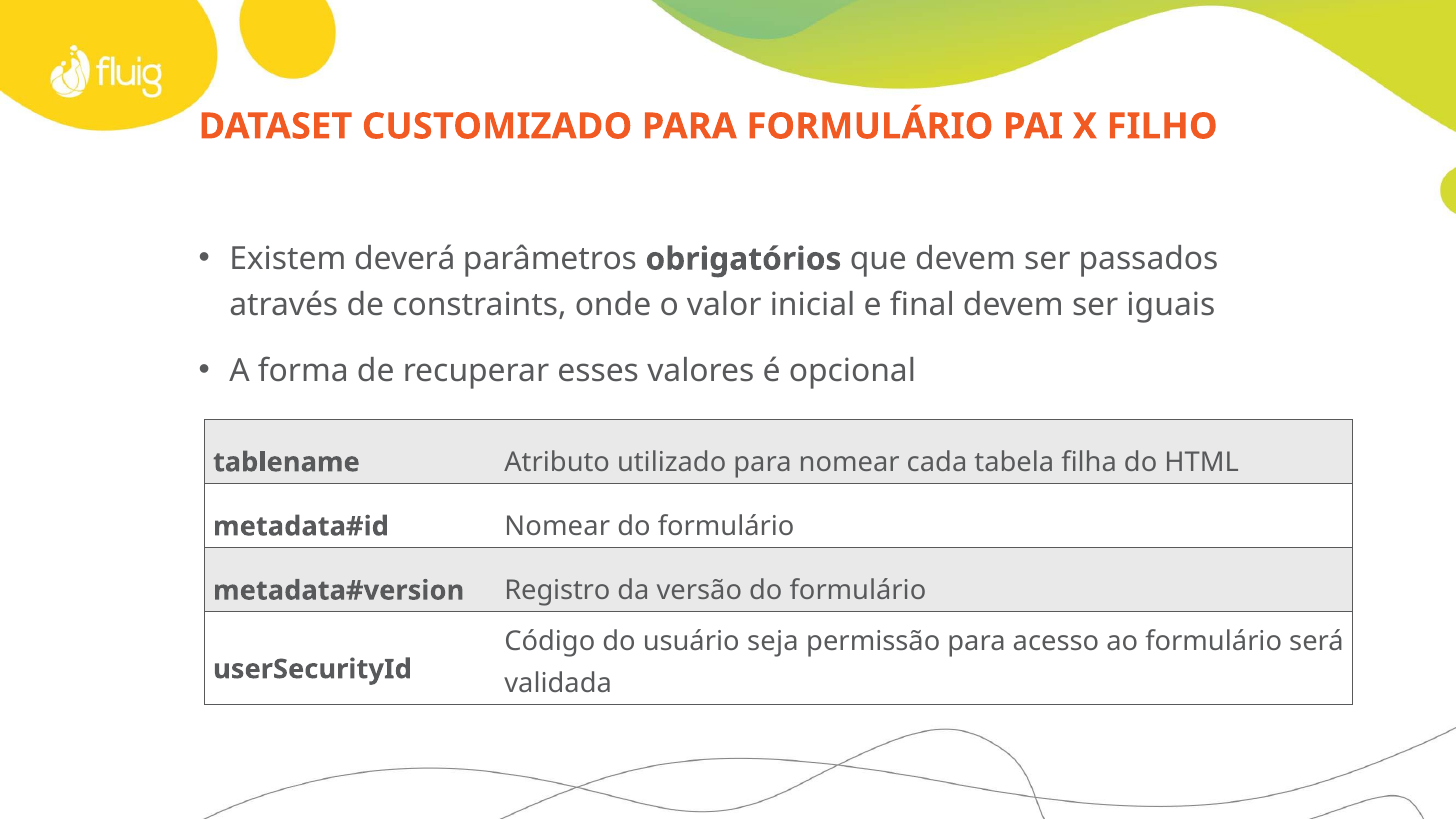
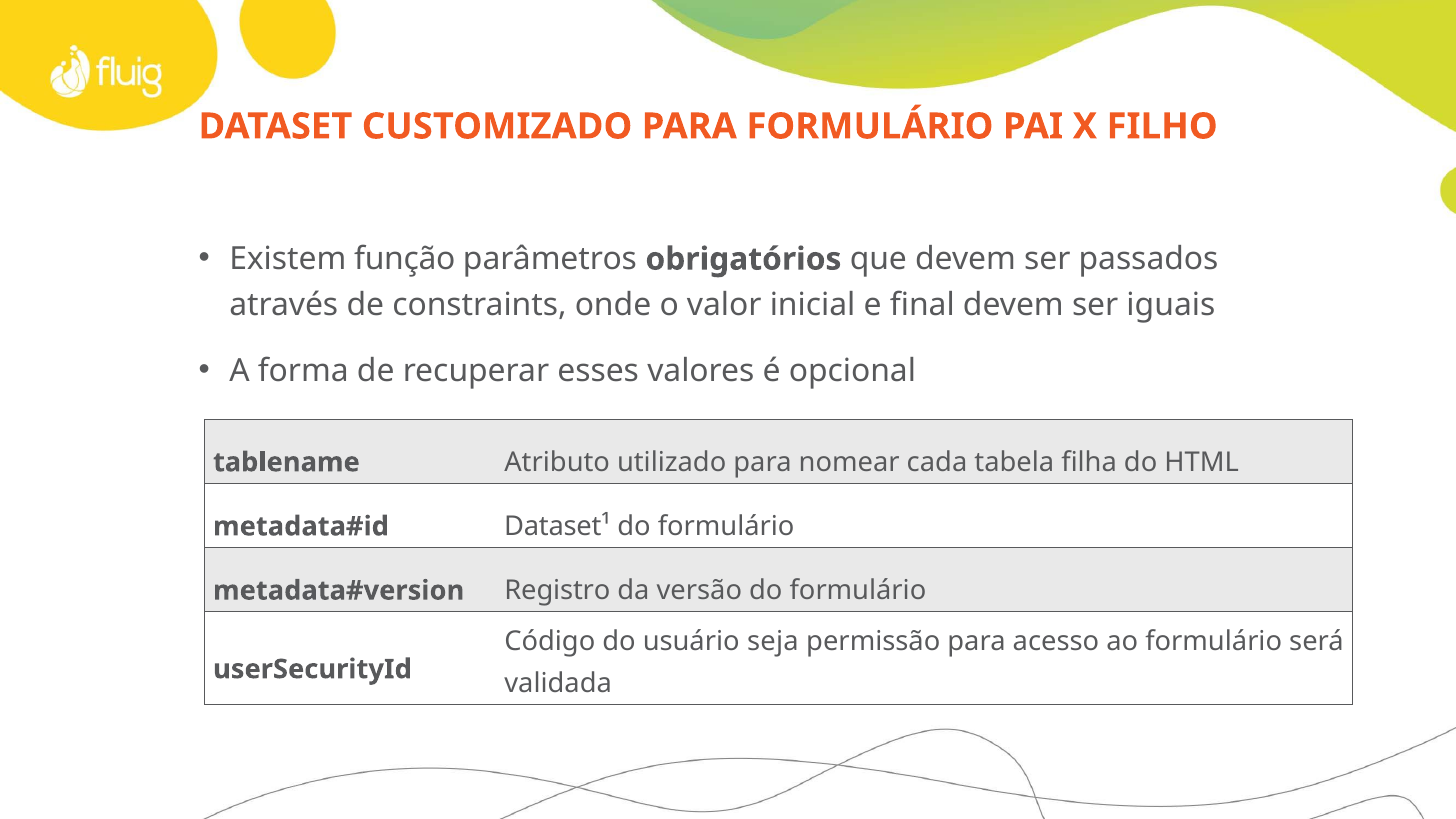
deverá: deverá -> função
Nomear at (557, 527): Nomear -> Dataset¹
